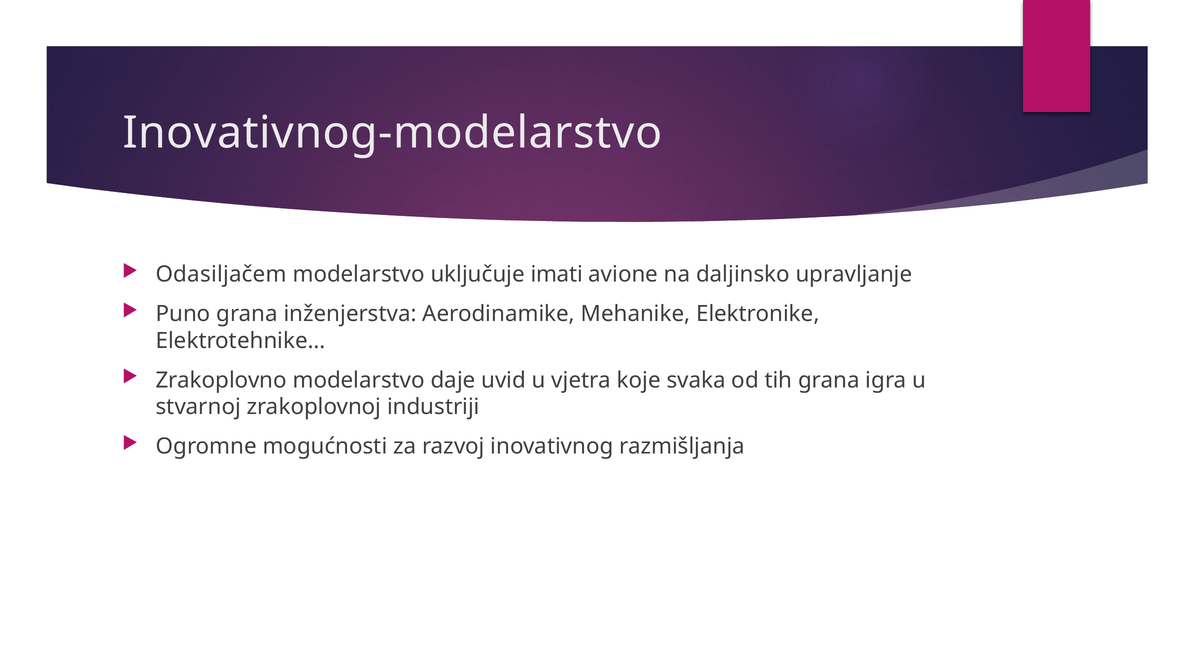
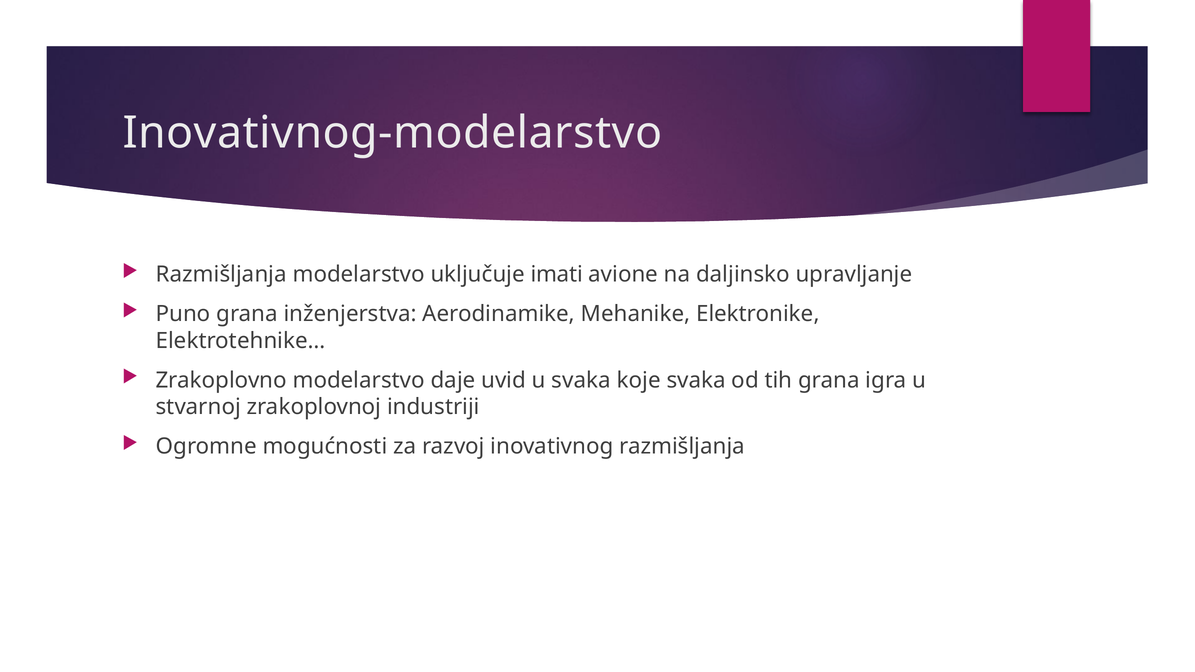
Odasiljačem at (221, 275): Odasiljačem -> Razmišljanja
u vjetra: vjetra -> svaka
